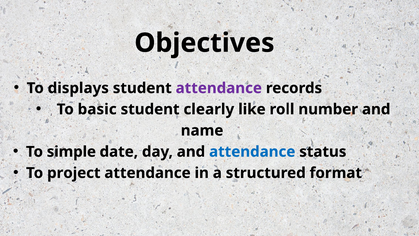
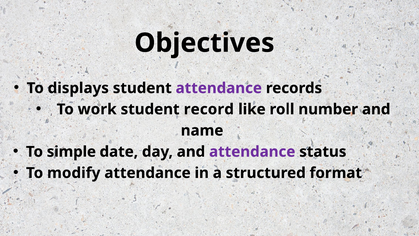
basic: basic -> work
clearly: clearly -> record
attendance at (252, 152) colour: blue -> purple
project: project -> modify
